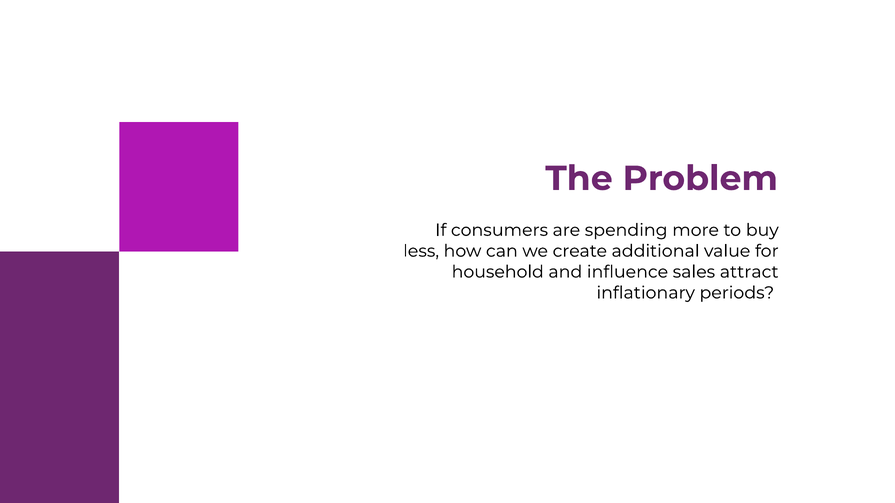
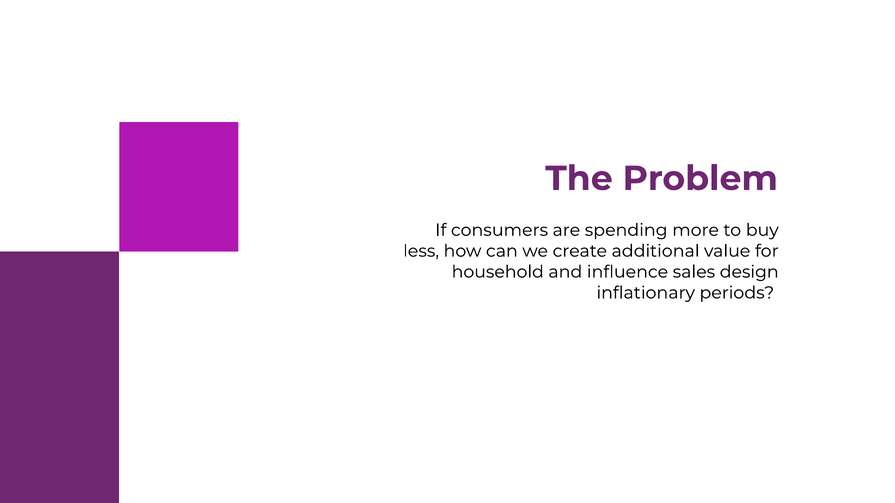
attract: attract -> design
